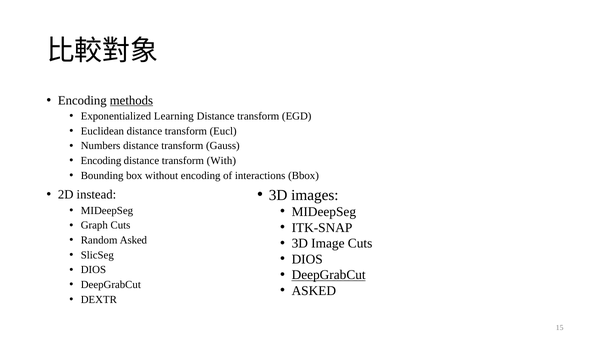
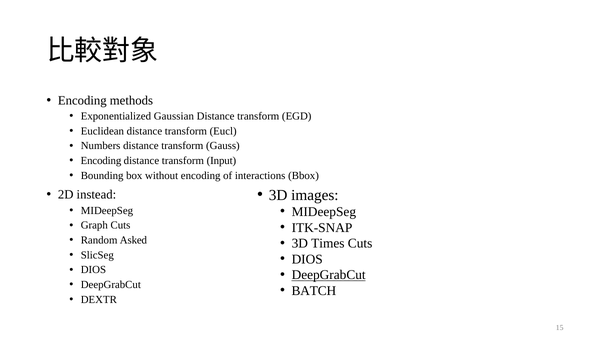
methods underline: present -> none
Learning: Learning -> Gaussian
With: With -> Input
Image: Image -> Times
ASKED at (314, 291): ASKED -> BATCH
